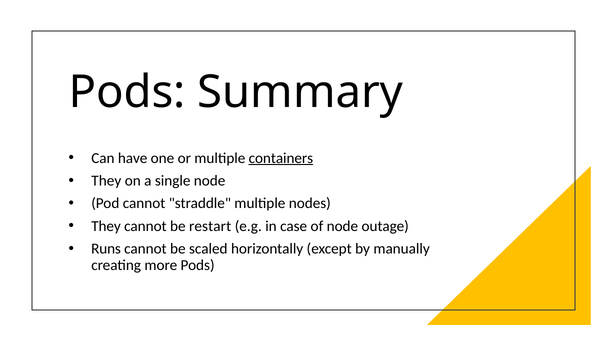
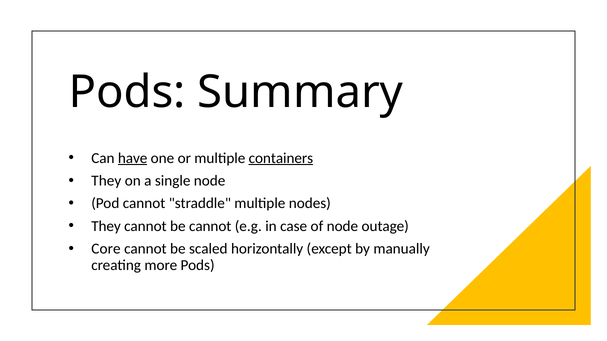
have underline: none -> present
be restart: restart -> cannot
Runs: Runs -> Core
